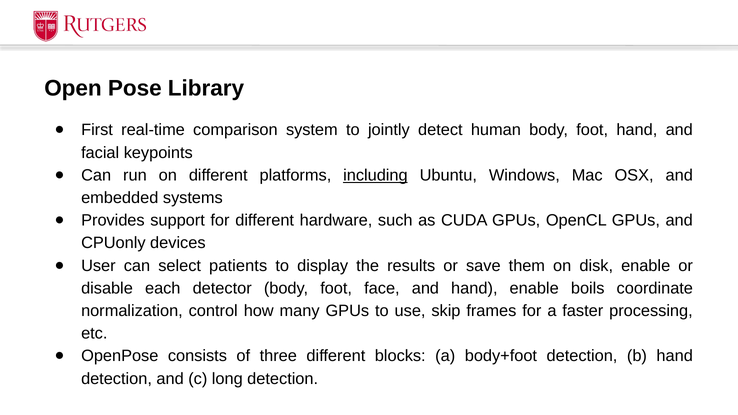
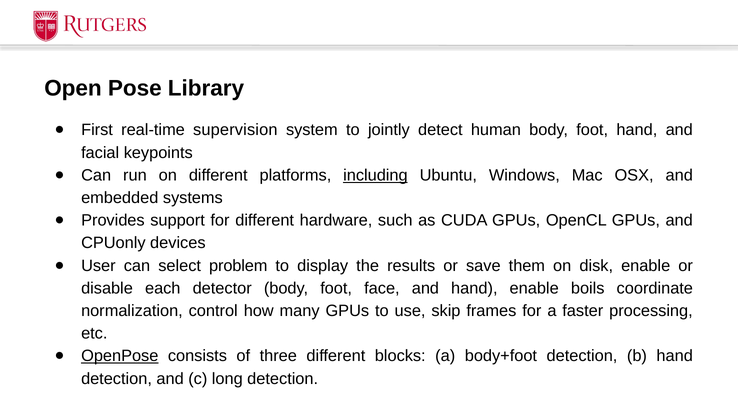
comparison: comparison -> supervision
patients: patients -> problem
OpenPose underline: none -> present
